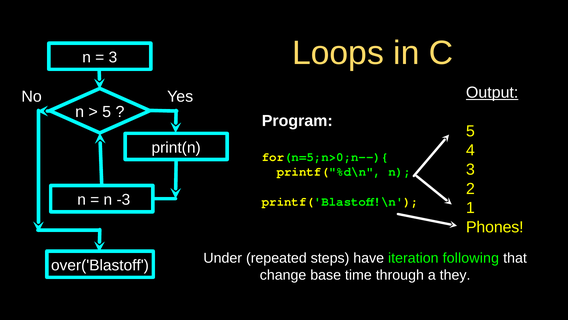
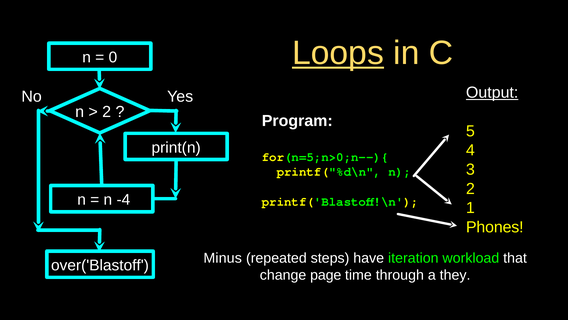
Loops underline: none -> present
3 at (113, 57): 3 -> 0
5 at (107, 112): 5 -> 2
-3: -3 -> -4
Under: Under -> Minus
following: following -> workload
base: base -> page
